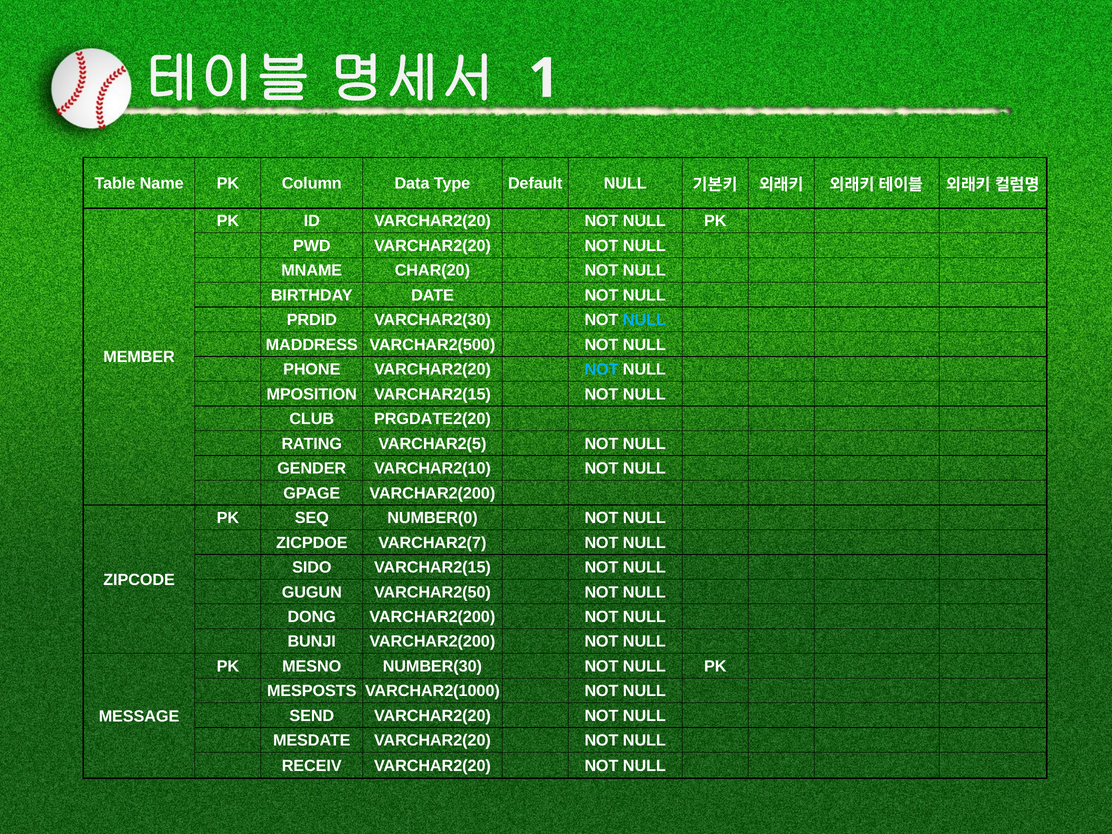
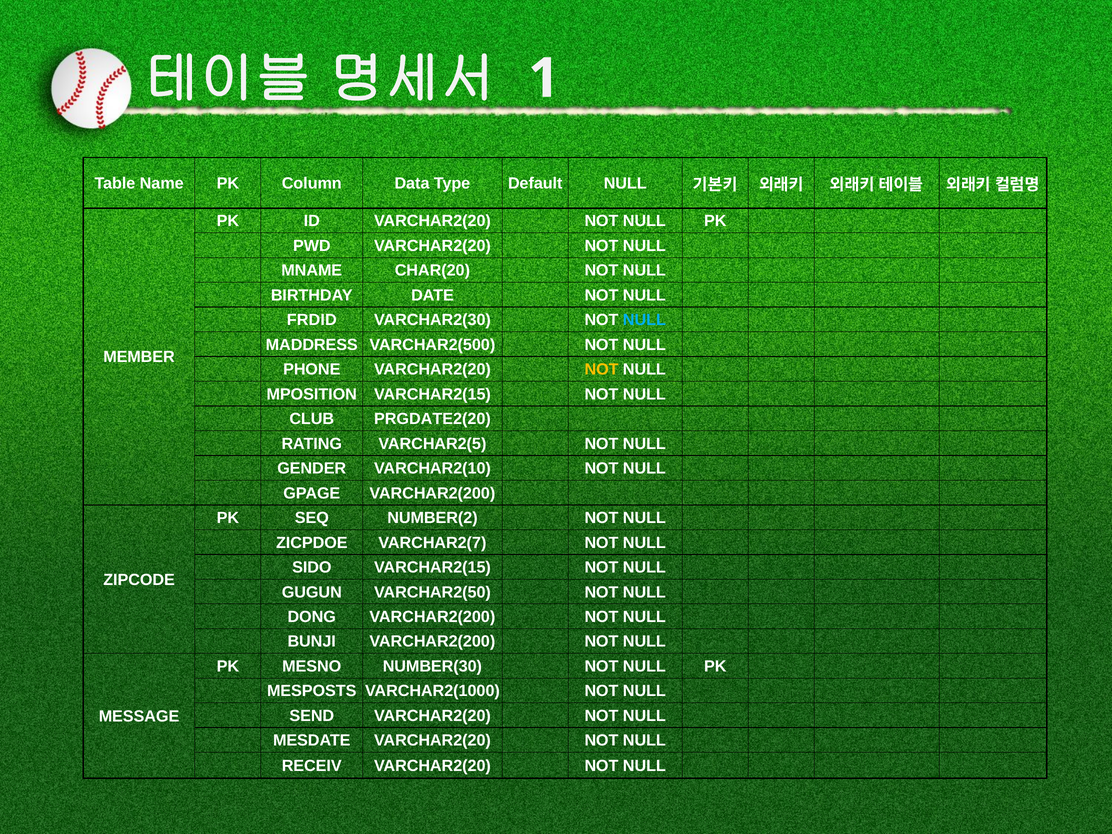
PRDID: PRDID -> FRDID
NOT at (602, 370) colour: light blue -> yellow
NUMBER(0: NUMBER(0 -> NUMBER(2
